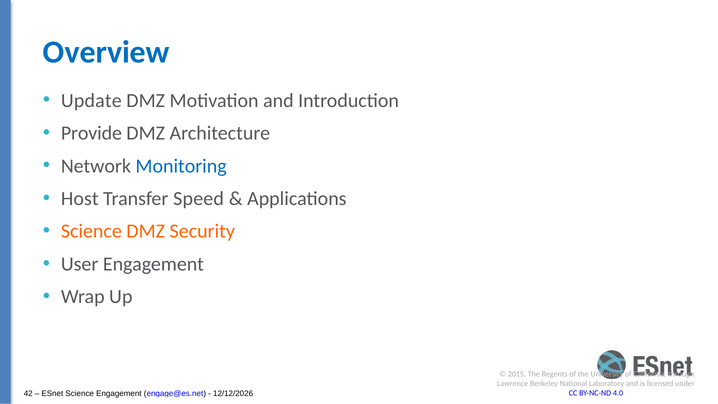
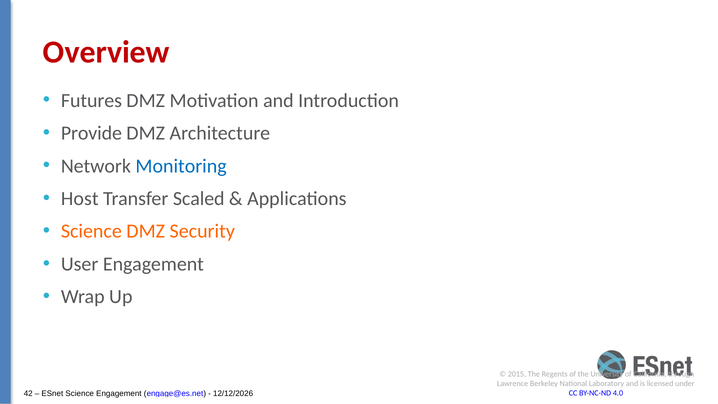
Overview colour: blue -> red
Update: Update -> Futures
Speed: Speed -> Scaled
